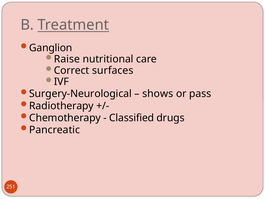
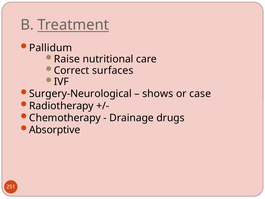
Ganglion: Ganglion -> Pallidum
pass: pass -> case
Classified: Classified -> Drainage
Pancreatic: Pancreatic -> Absorptive
